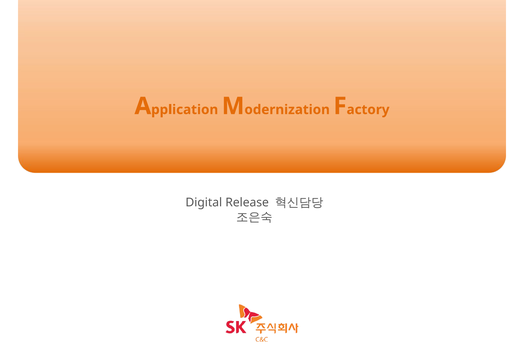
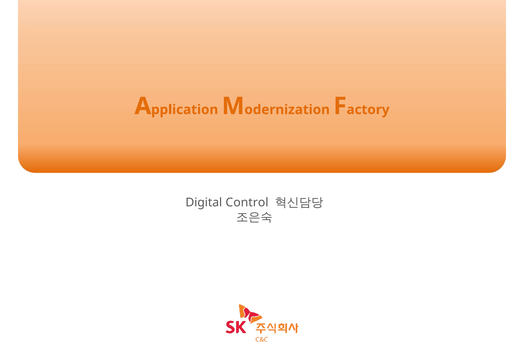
Release: Release -> Control
